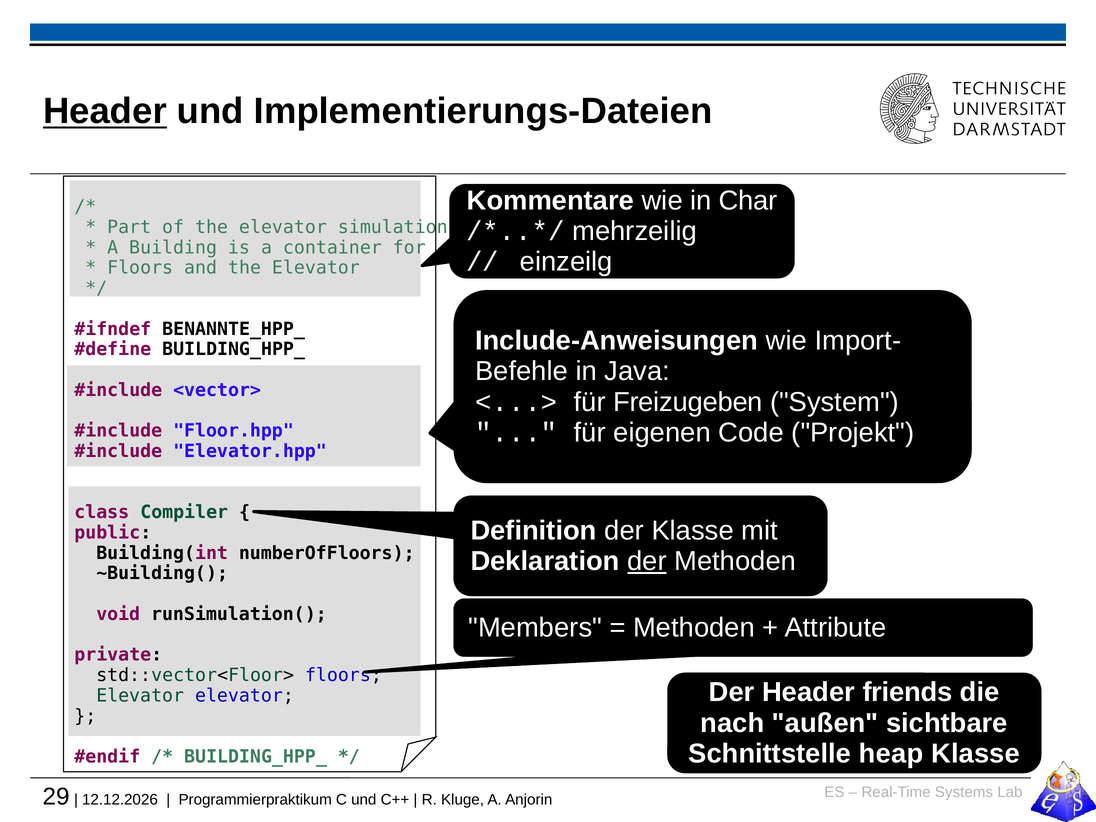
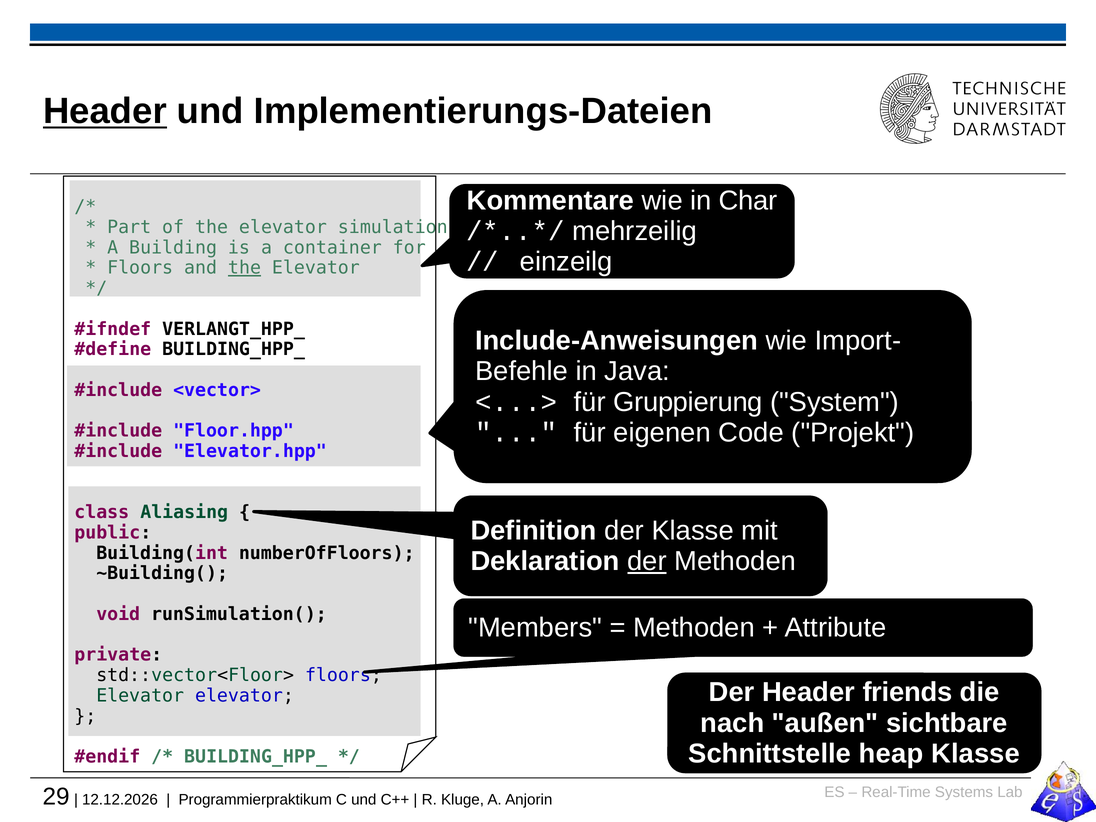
the at (244, 268) underline: none -> present
BENANNTE_HPP_: BENANNTE_HPP_ -> VERLANGT_HPP_
Freizugeben: Freizugeben -> Gruppierung
Compiler: Compiler -> Aliasing
